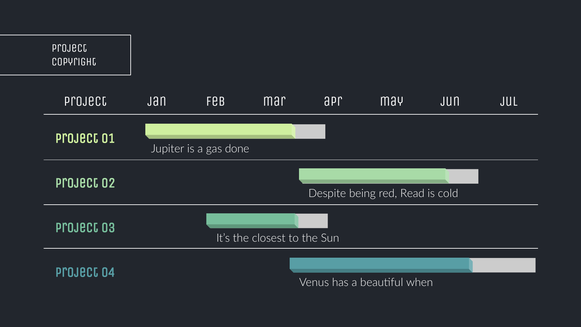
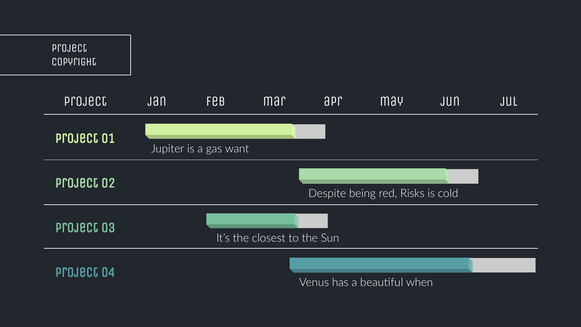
done: done -> want
Read: Read -> Risks
